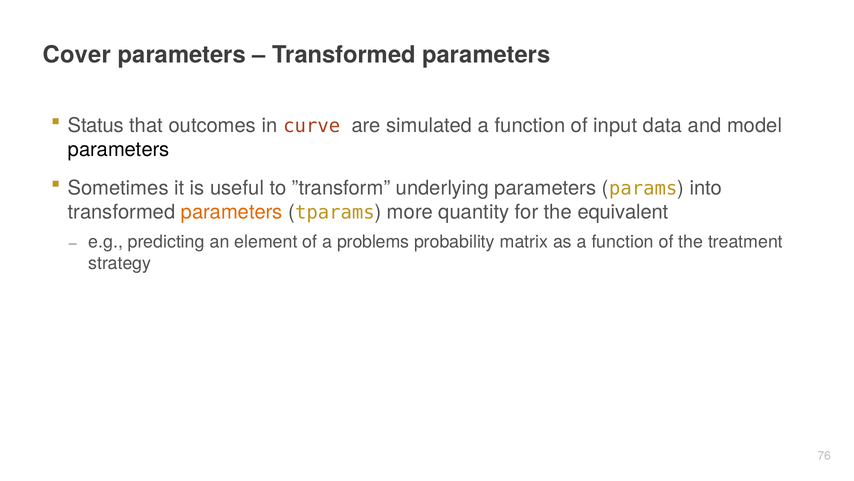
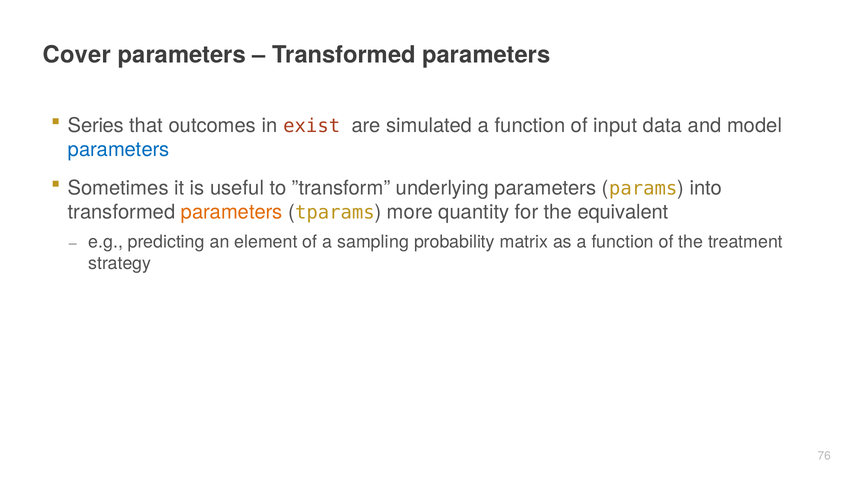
Status: Status -> Series
curve: curve -> exist
parameters at (119, 149) colour: black -> blue
problems: problems -> sampling
